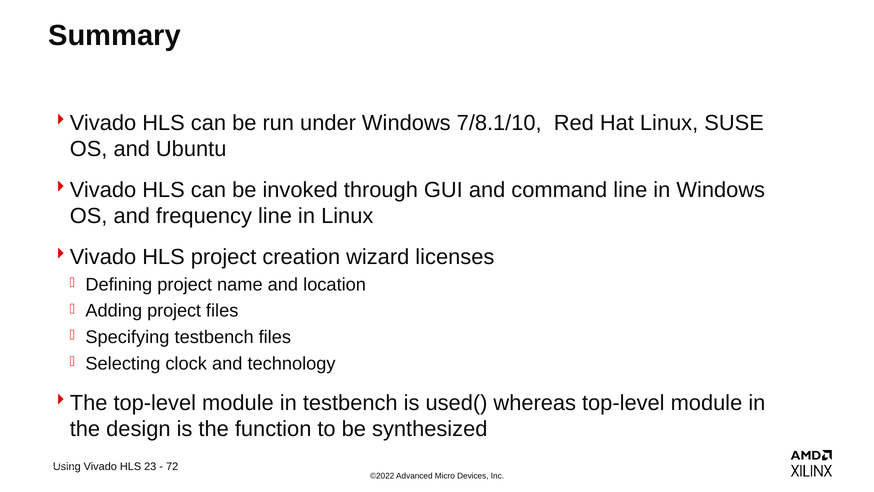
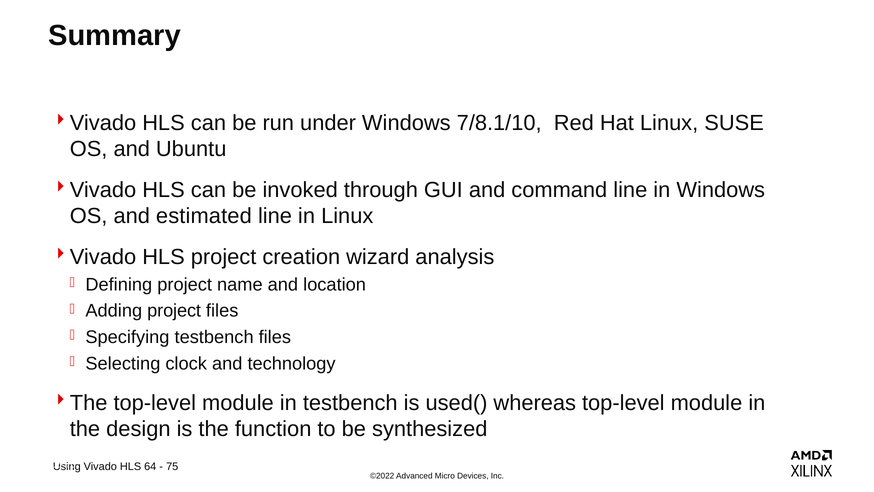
frequency: frequency -> estimated
licenses: licenses -> analysis
23: 23 -> 64
72: 72 -> 75
